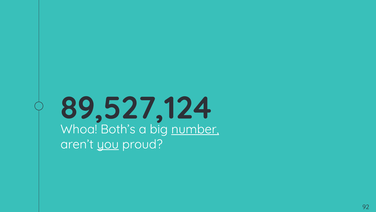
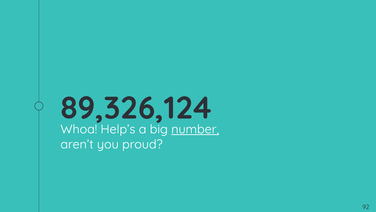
89,527,124: 89,527,124 -> 89,326,124
Both’s: Both’s -> Help’s
you underline: present -> none
